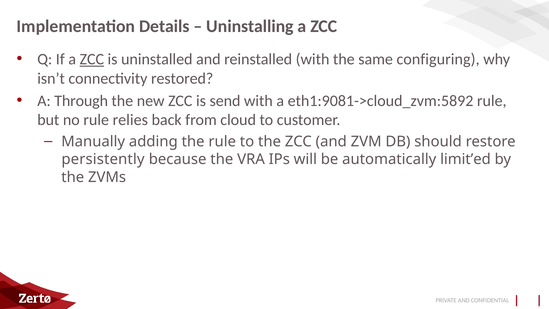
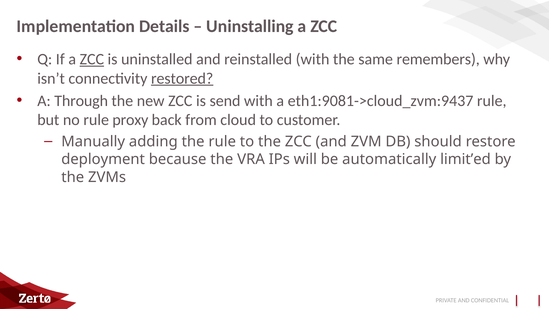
configuring: configuring -> remembers
restored underline: none -> present
eth1:9081->cloud_zvm:5892: eth1:9081->cloud_zvm:5892 -> eth1:9081->cloud_zvm:9437
relies: relies -> proxy
persistently: persistently -> deployment
